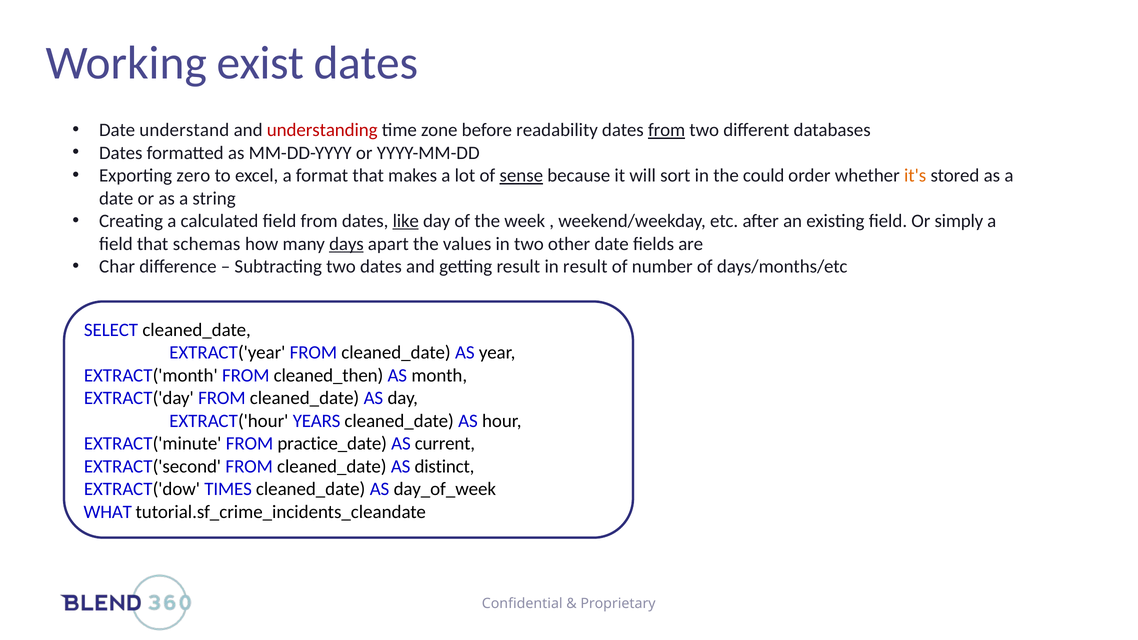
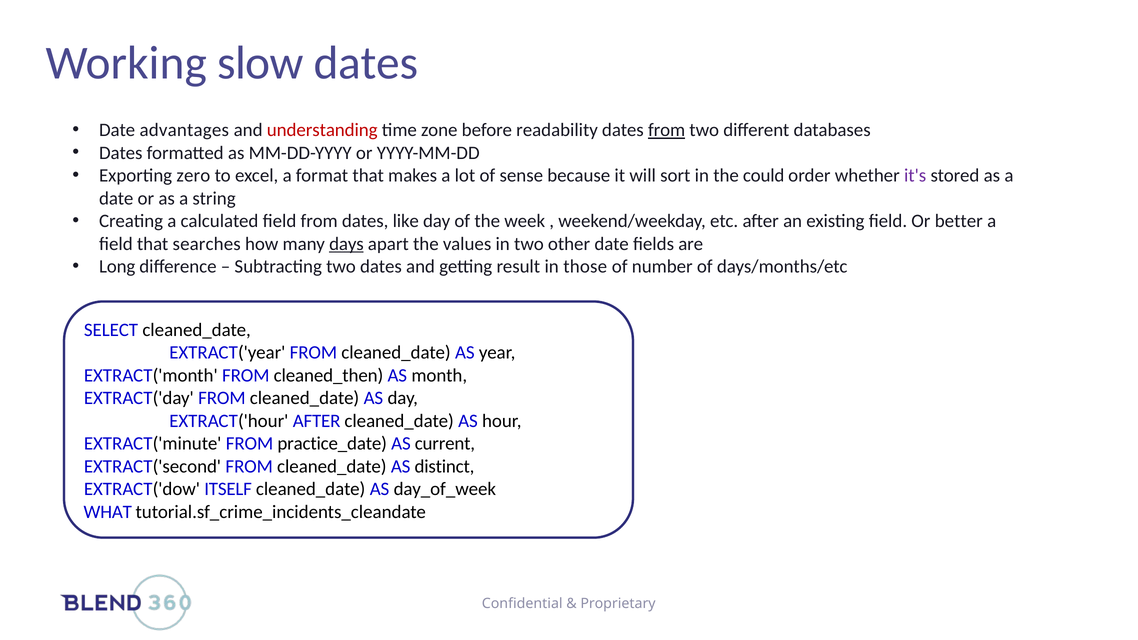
exist: exist -> slow
understand: understand -> advantages
sense underline: present -> none
it's colour: orange -> purple
like underline: present -> none
simply: simply -> better
schemas: schemas -> searches
Char: Char -> Long
in result: result -> those
EXTRACT('hour YEARS: YEARS -> AFTER
TIMES: TIMES -> ITSELF
